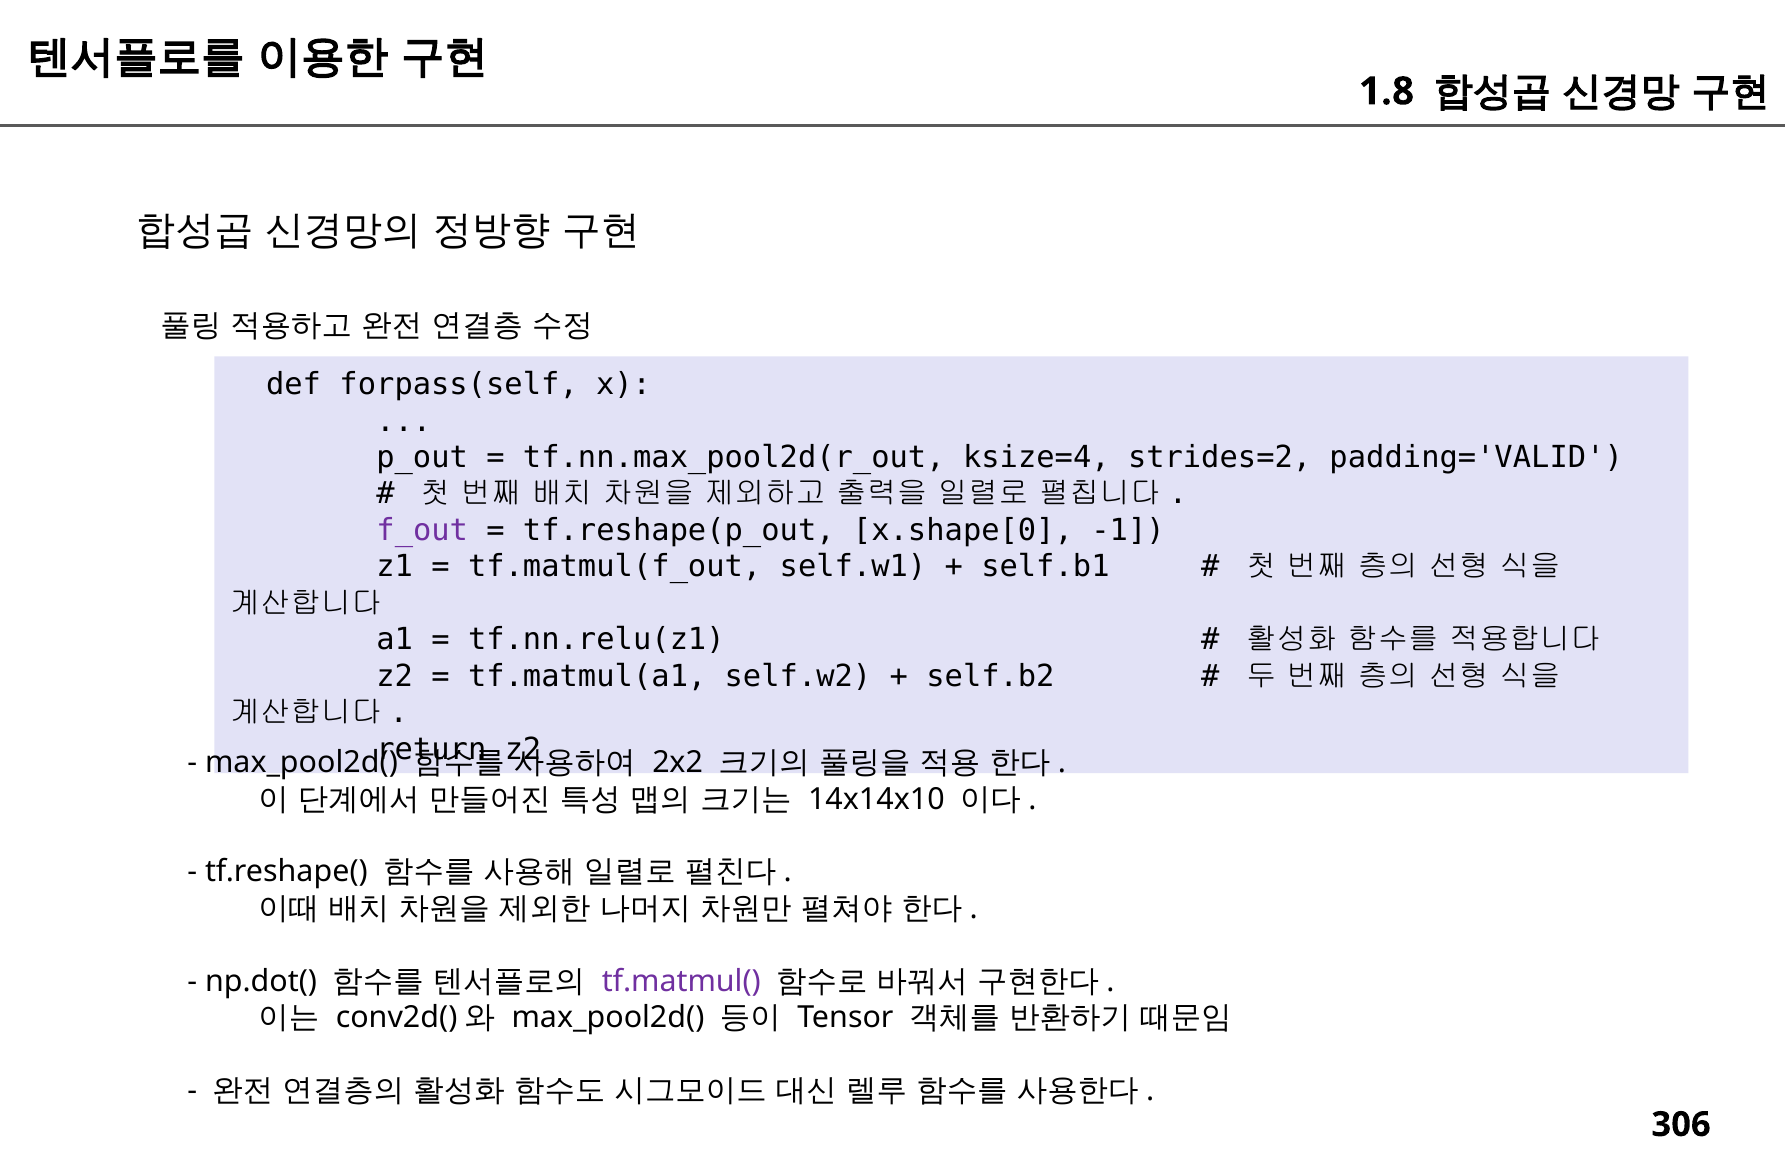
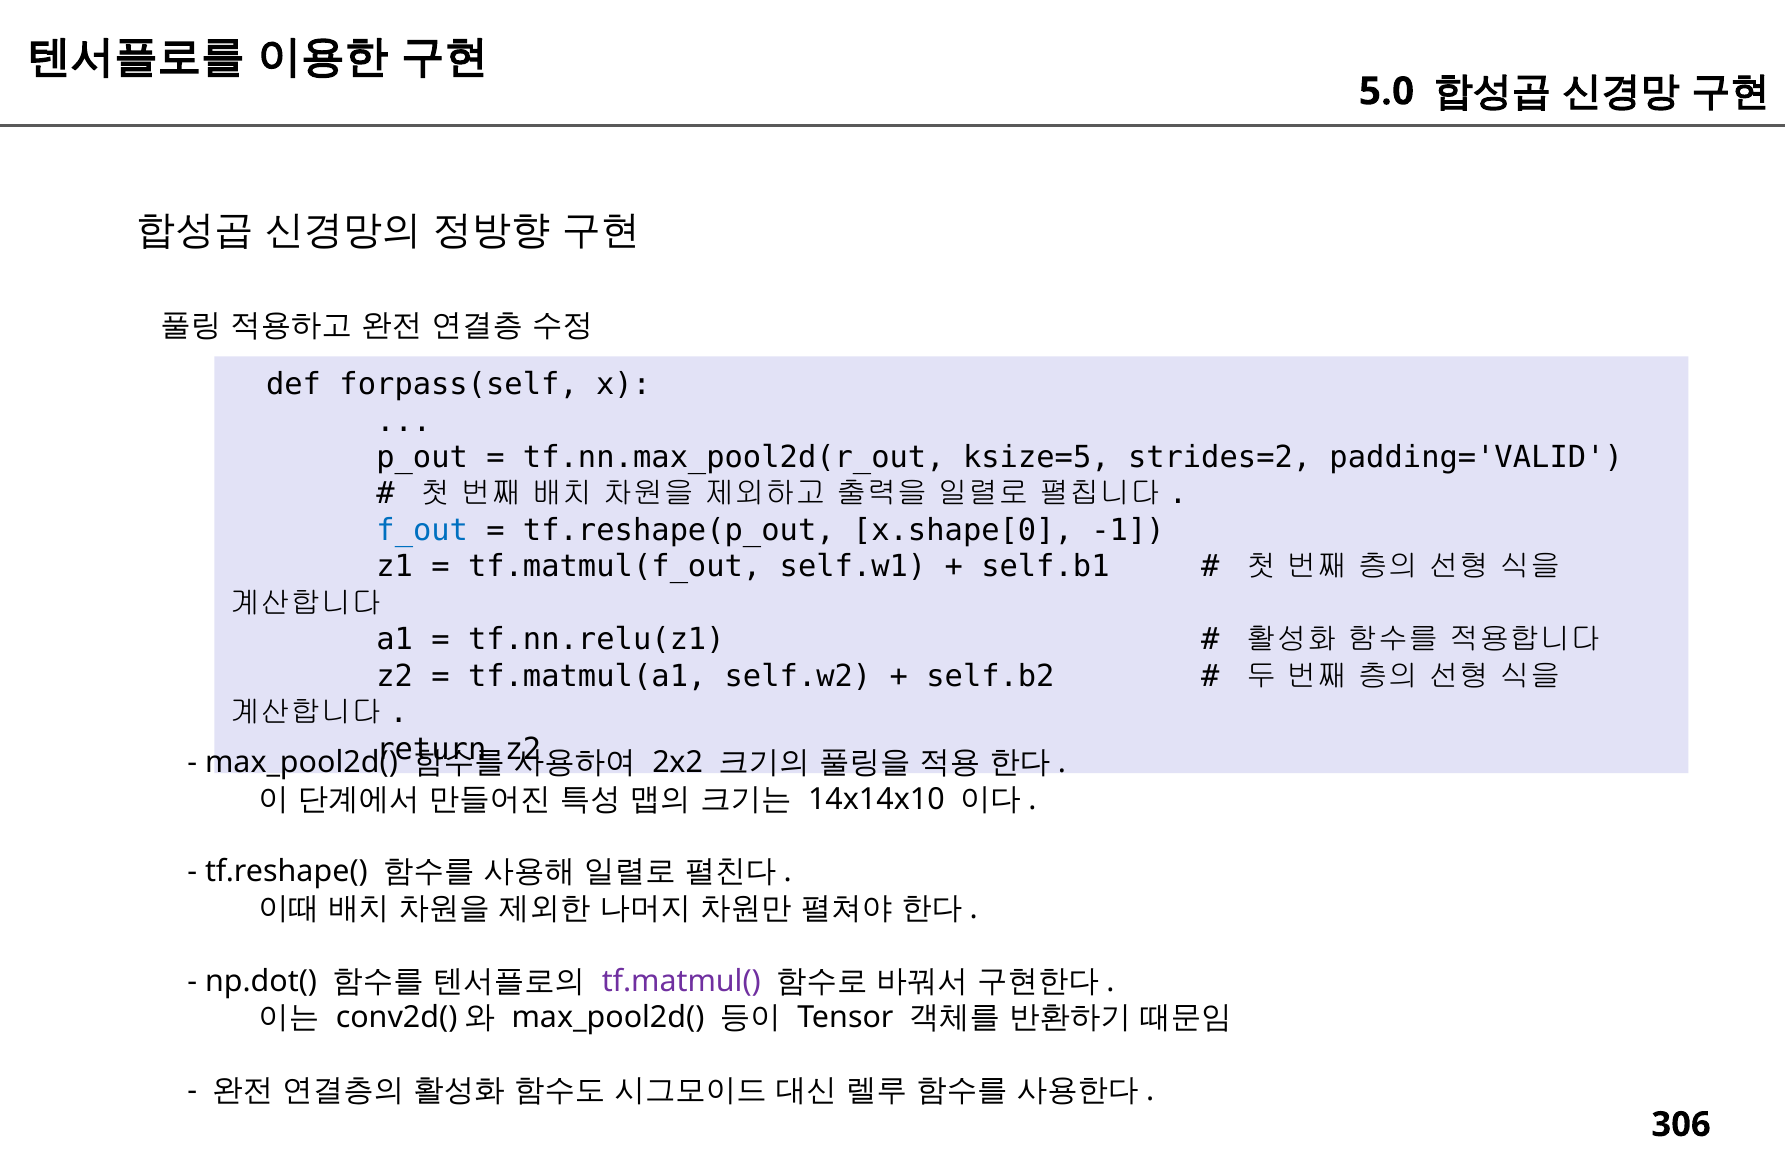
1.8: 1.8 -> 5.0
ksize=4: ksize=4 -> ksize=5
f_out colour: purple -> blue
